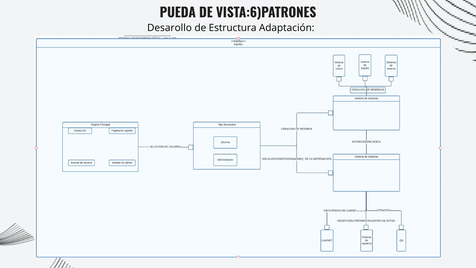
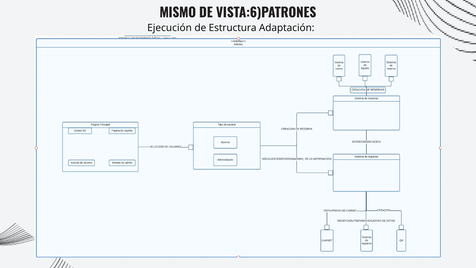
PUEDA: PUEDA -> MISMO
Desarollo: Desarollo -> Ejecución
